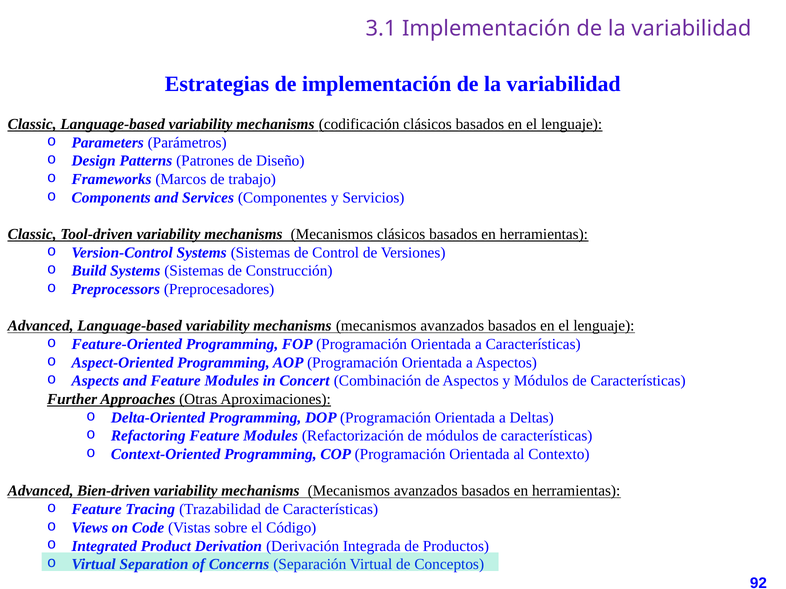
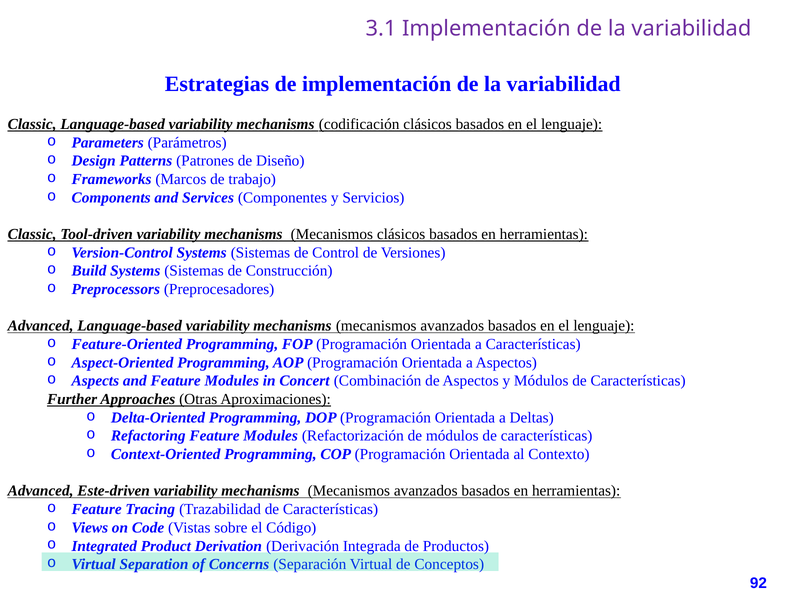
Bien-driven: Bien-driven -> Este-driven
